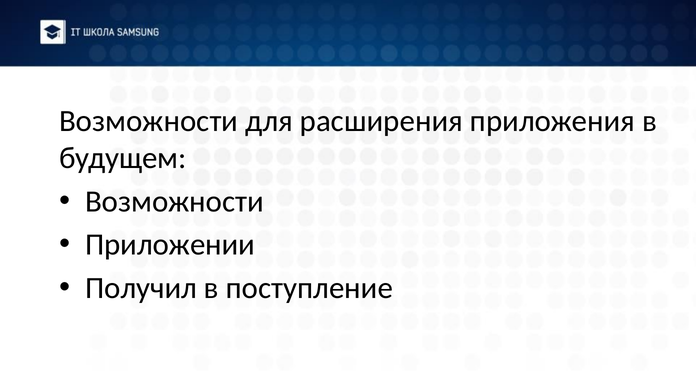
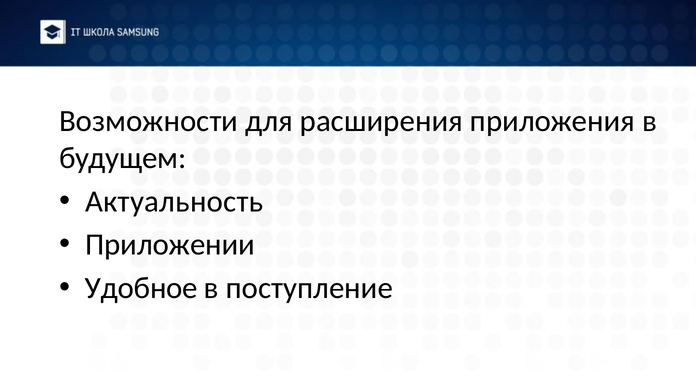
Возможности at (175, 202): Возможности -> Актуальность
Получил: Получил -> Удобное
